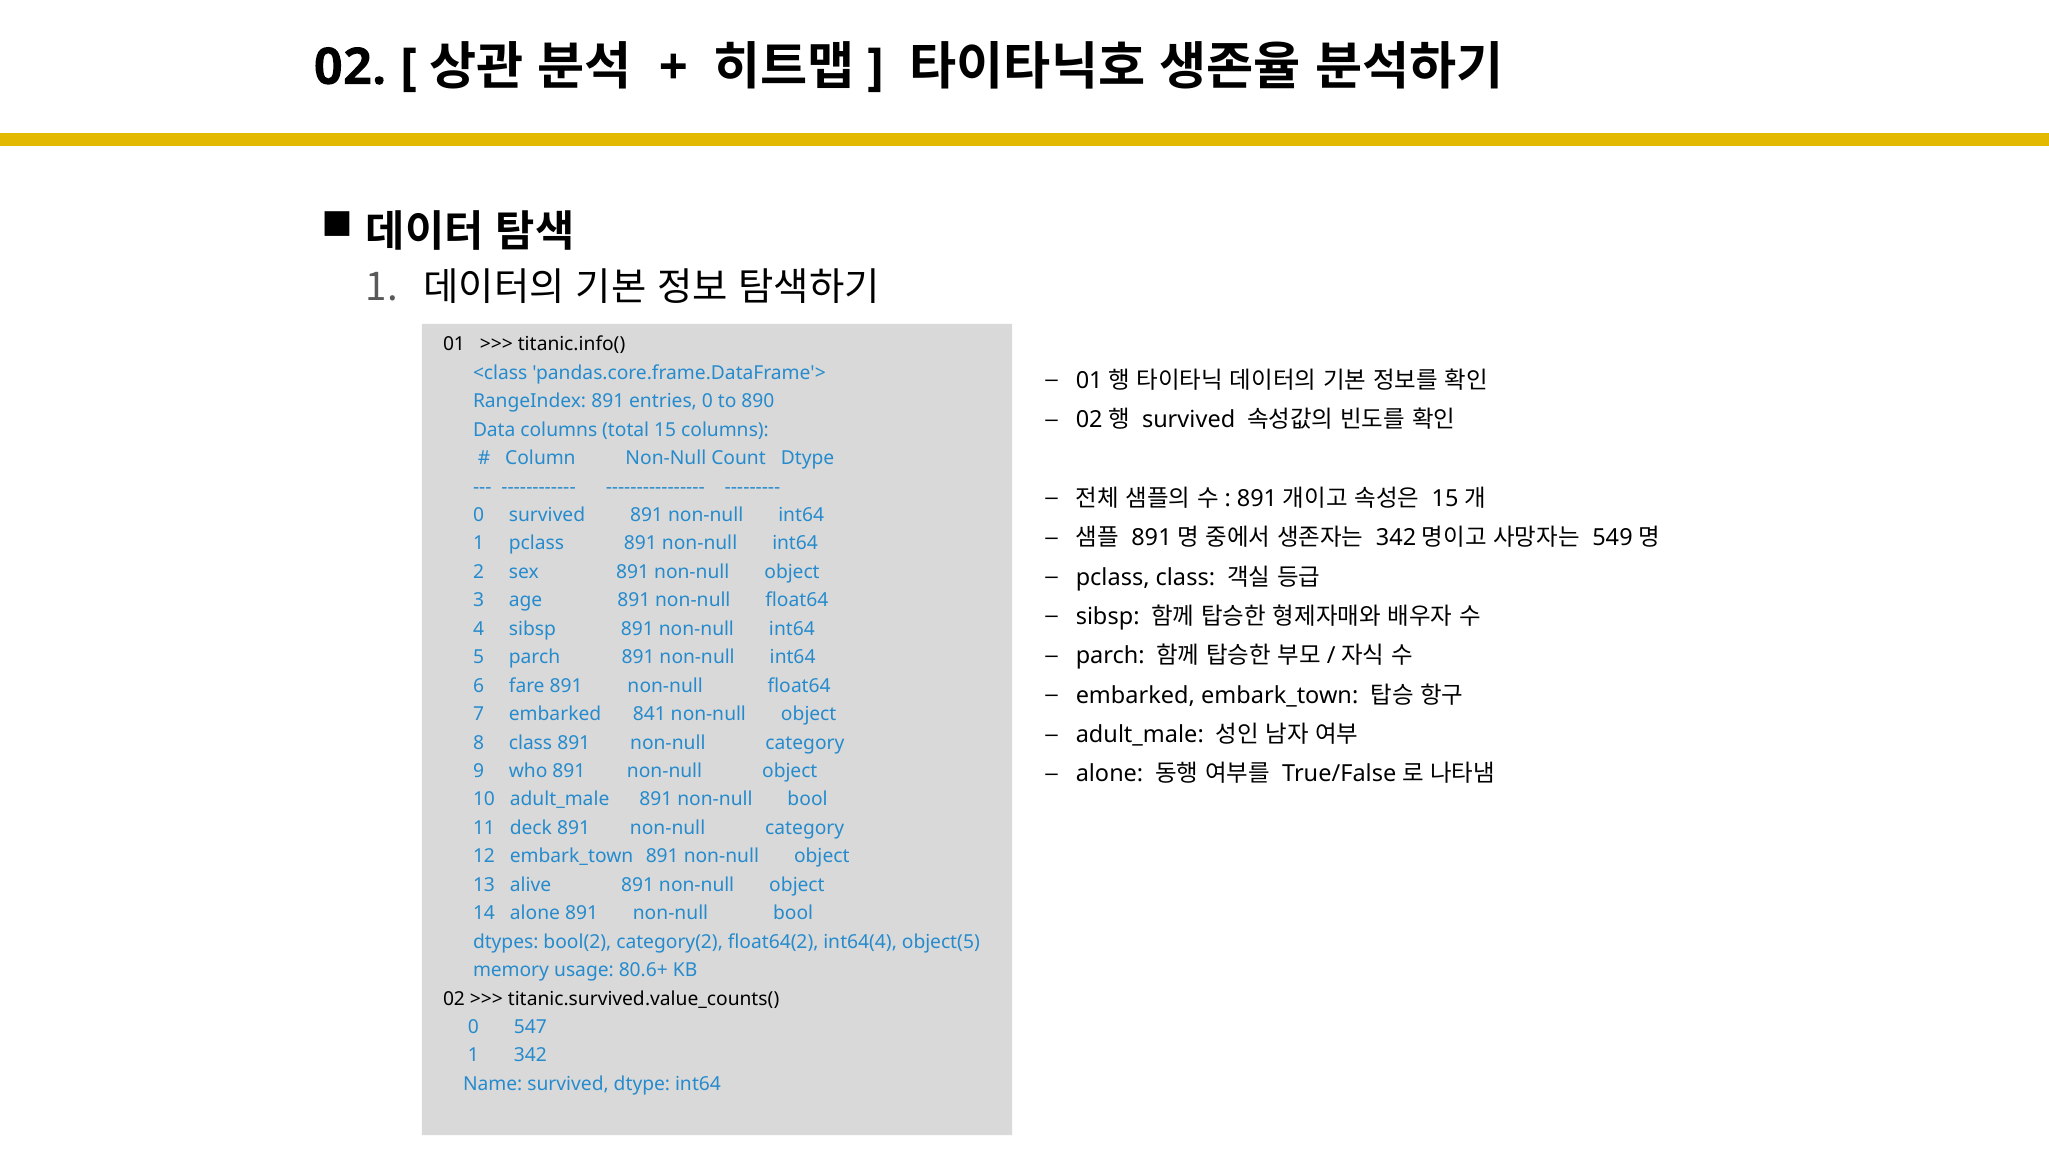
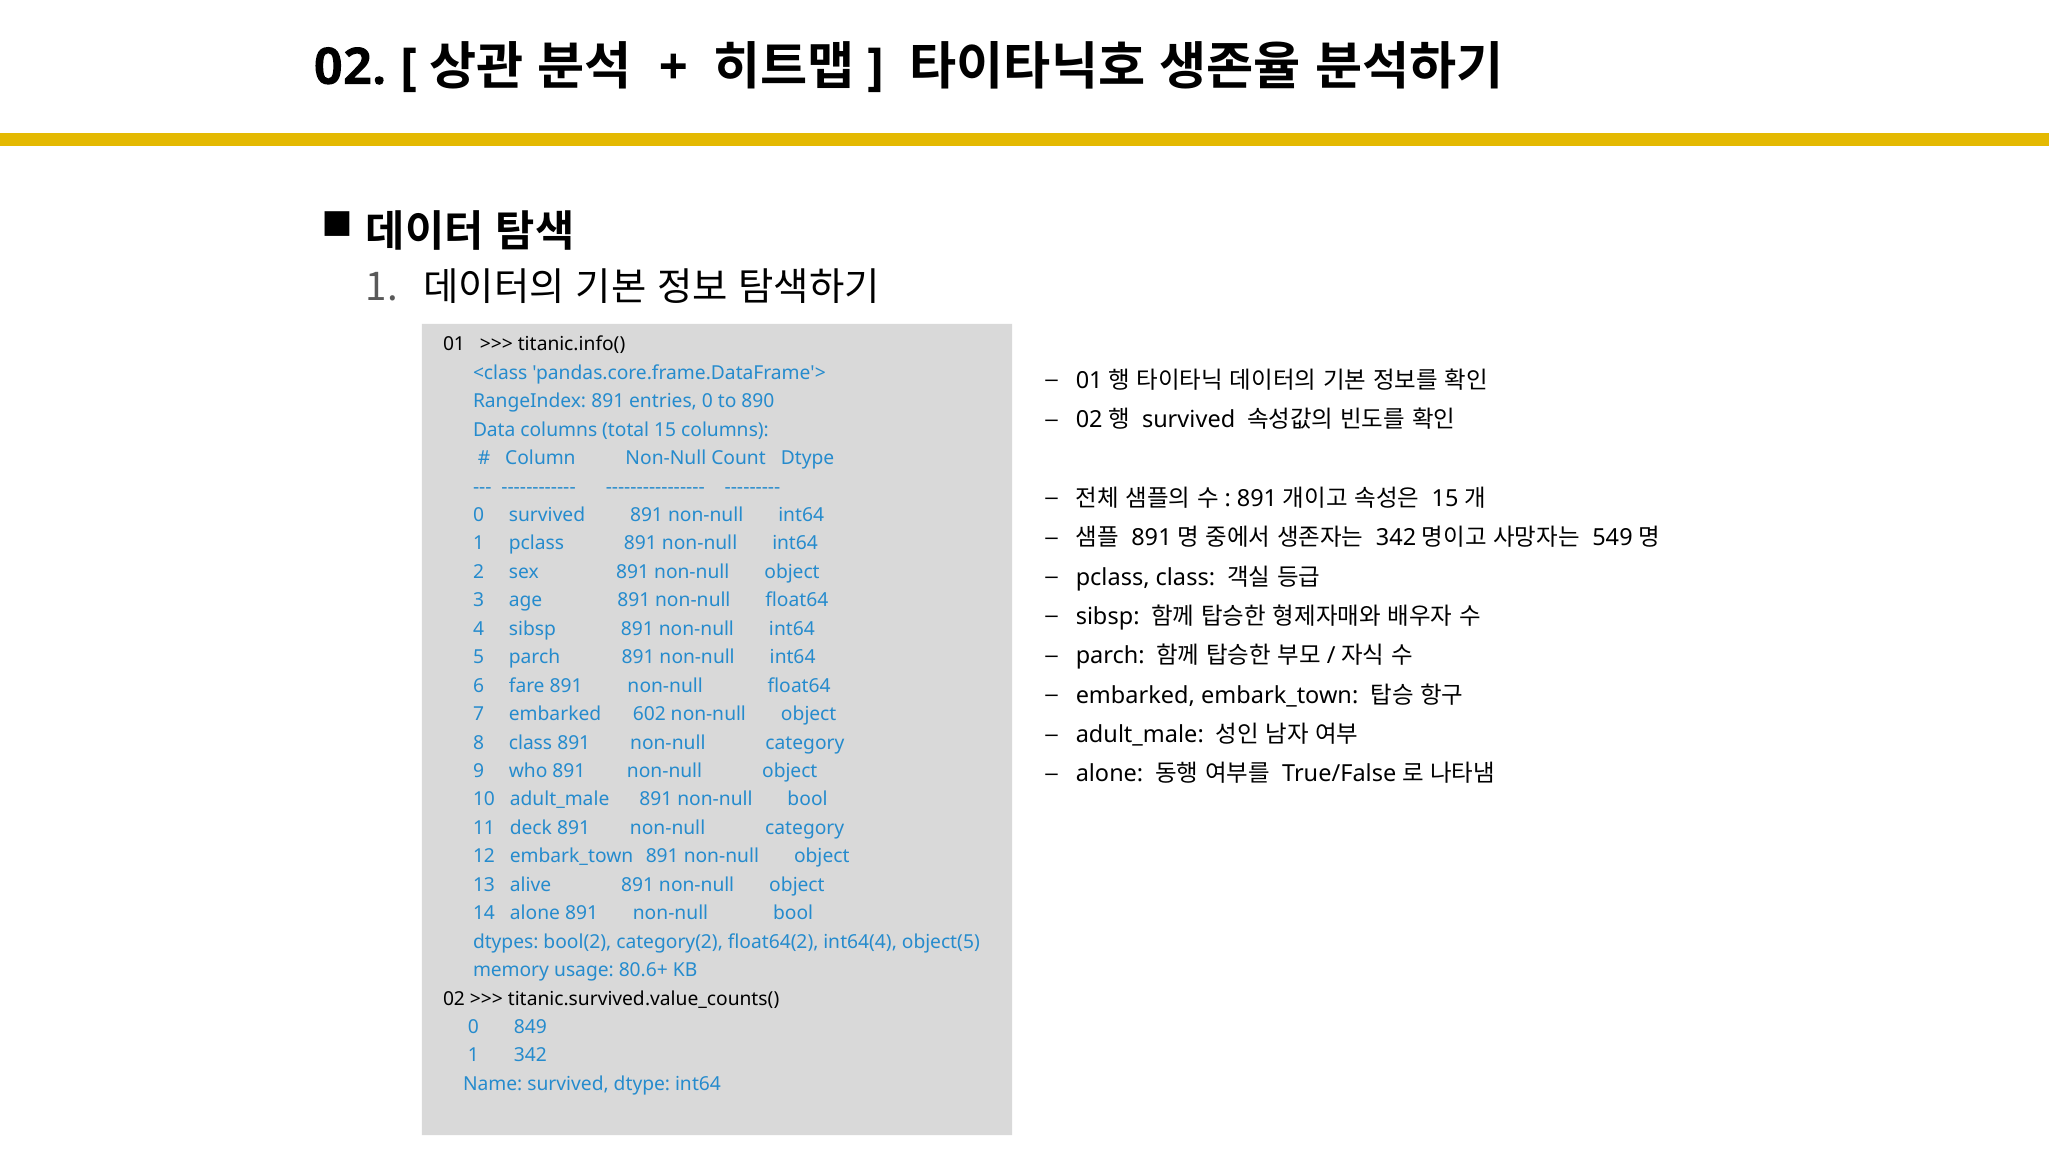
841: 841 -> 602
547: 547 -> 849
